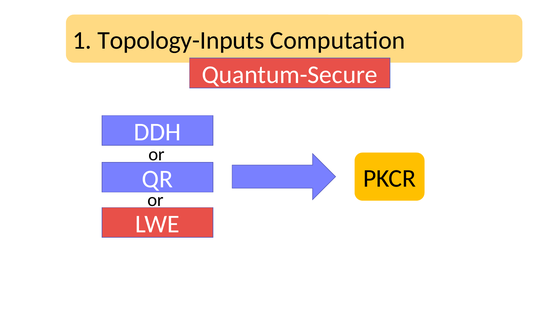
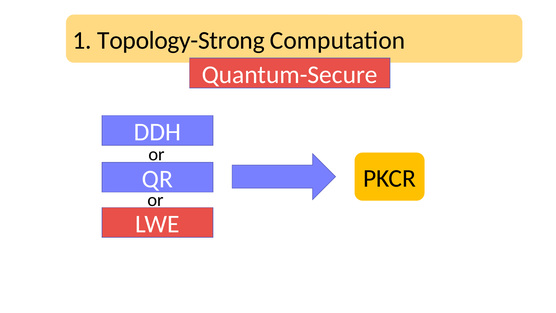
Topology-Inputs: Topology-Inputs -> Topology-Strong
